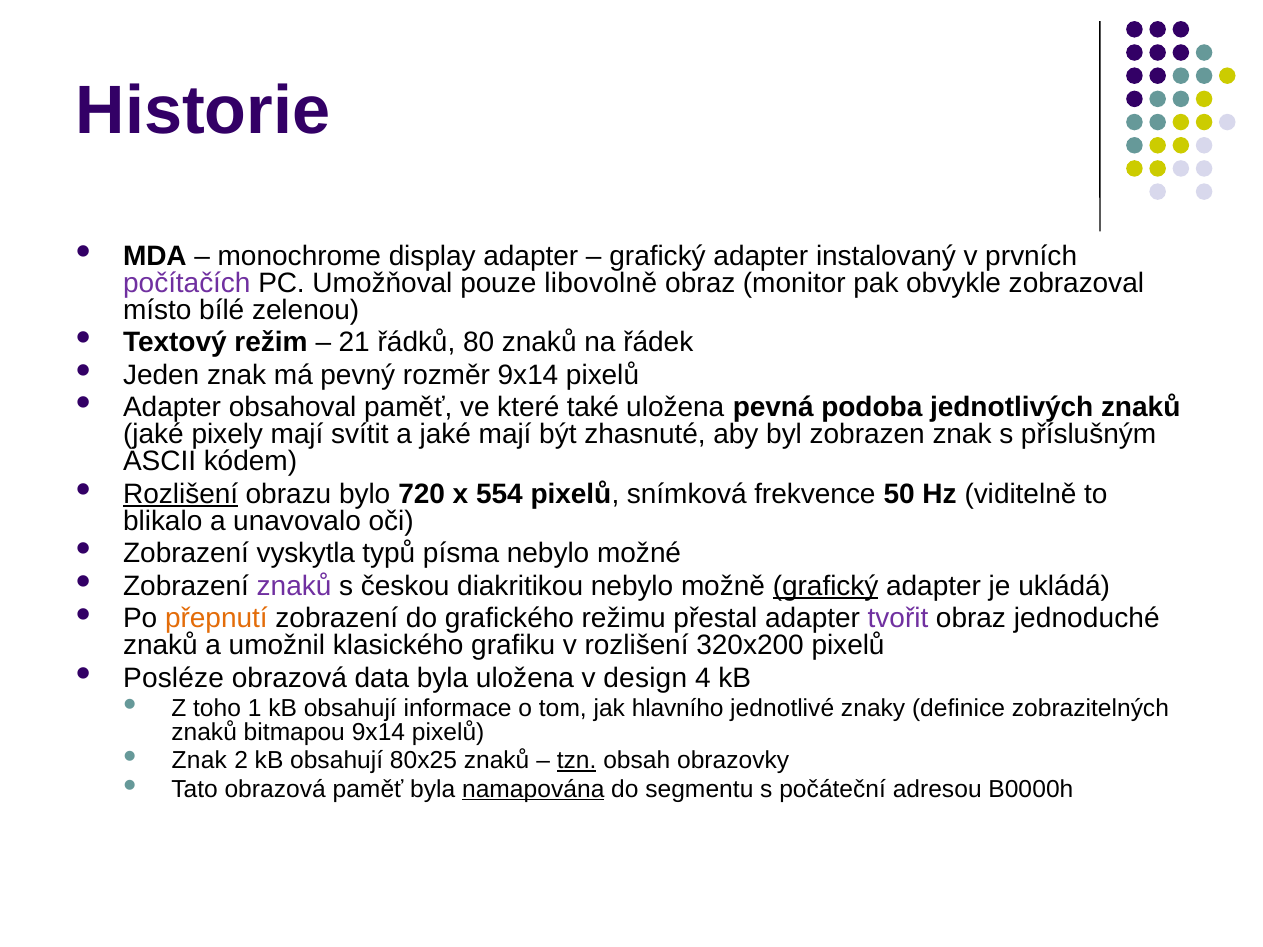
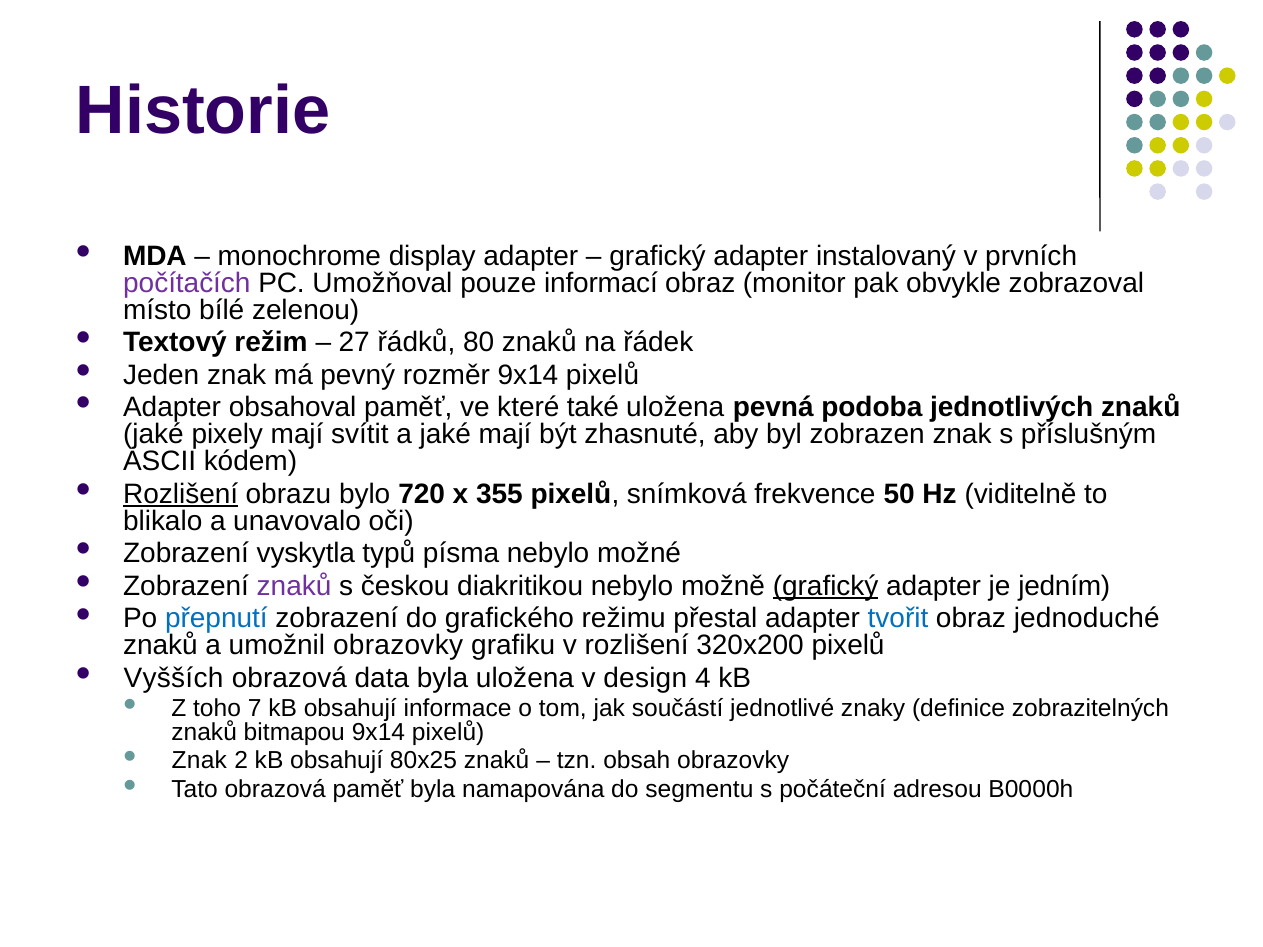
libovolně: libovolně -> informací
21: 21 -> 27
554: 554 -> 355
ukládá: ukládá -> jedním
přepnutí colour: orange -> blue
tvořit colour: purple -> blue
umožnil klasického: klasického -> obrazovky
Posléze: Posléze -> Vyšších
1: 1 -> 7
hlavního: hlavního -> součástí
tzn underline: present -> none
namapována underline: present -> none
